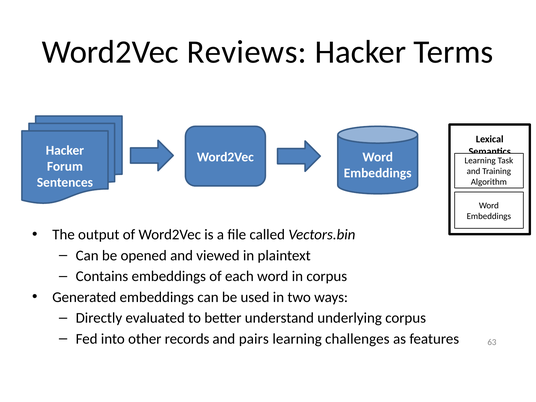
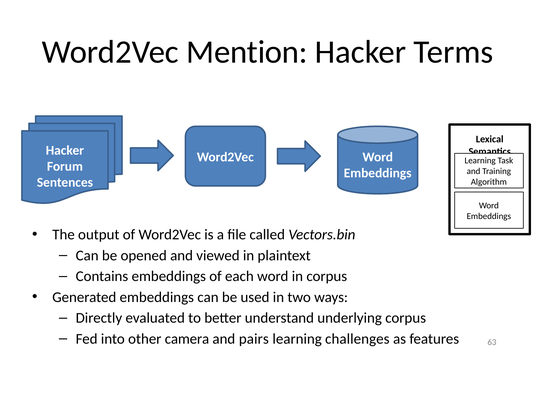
Reviews: Reviews -> Mention
records: records -> camera
